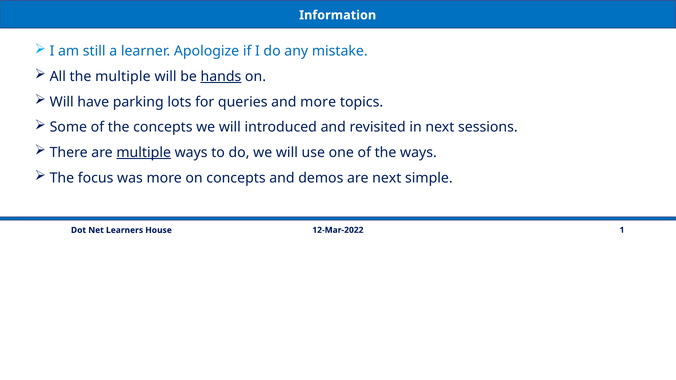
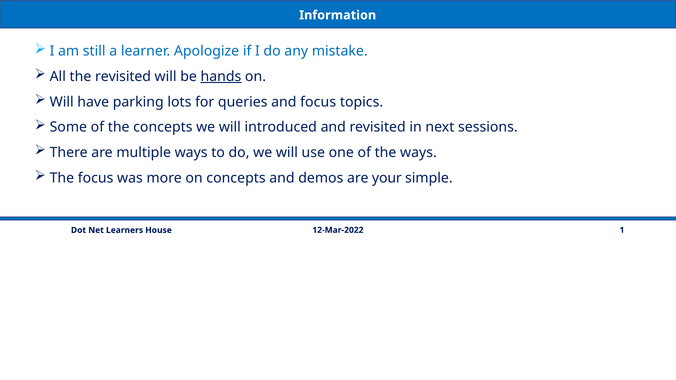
the multiple: multiple -> revisited
and more: more -> focus
multiple at (144, 153) underline: present -> none
are next: next -> your
